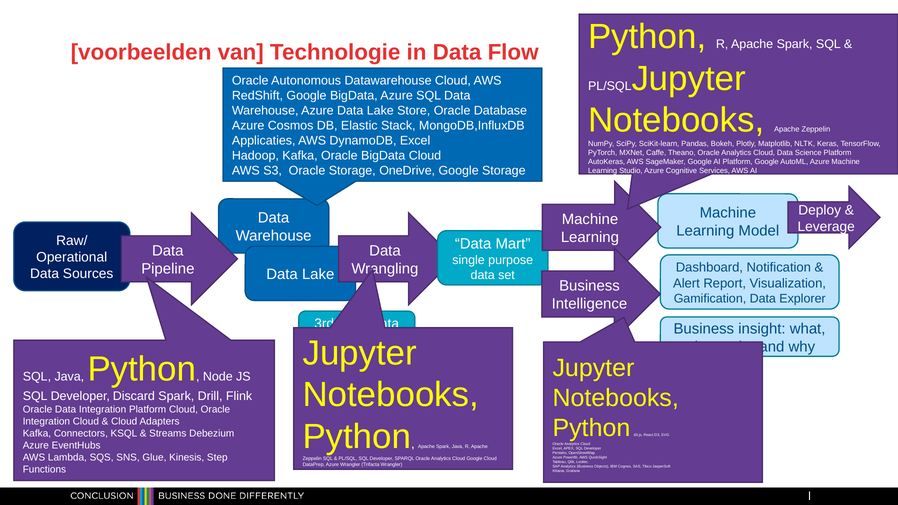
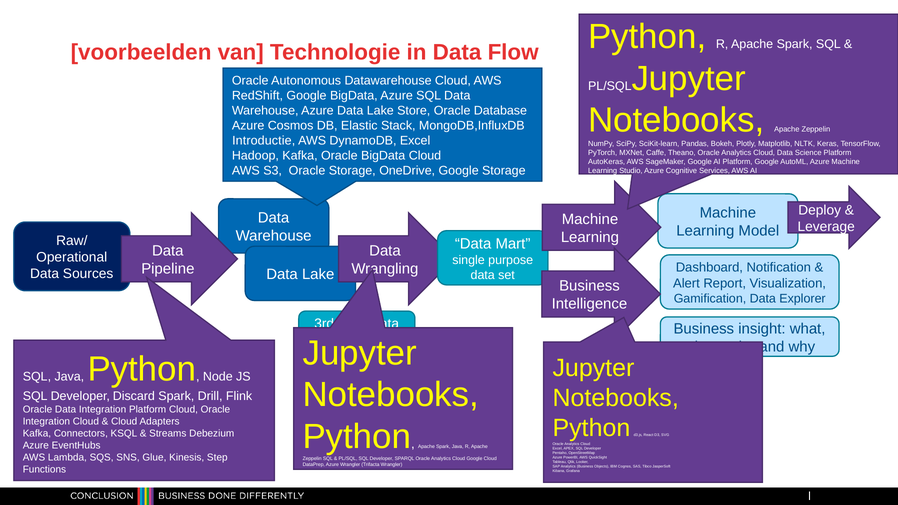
Applicaties: Applicaties -> Introductie
